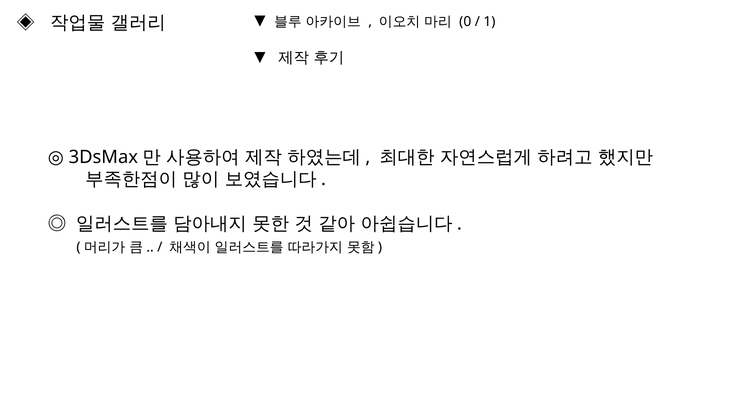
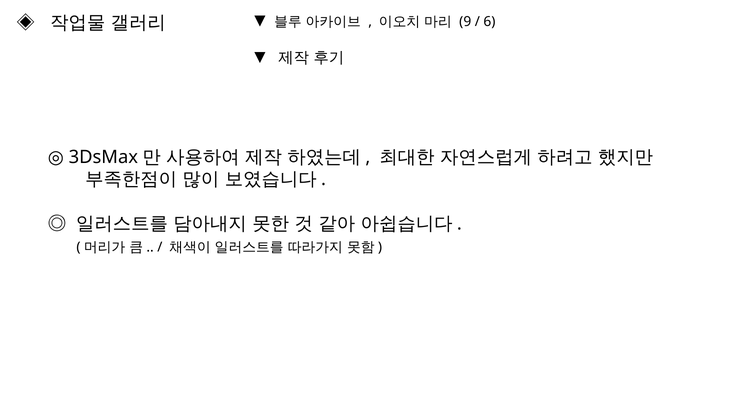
0: 0 -> 9
1: 1 -> 6
